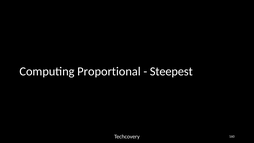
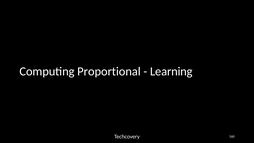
Steepest: Steepest -> Learning
